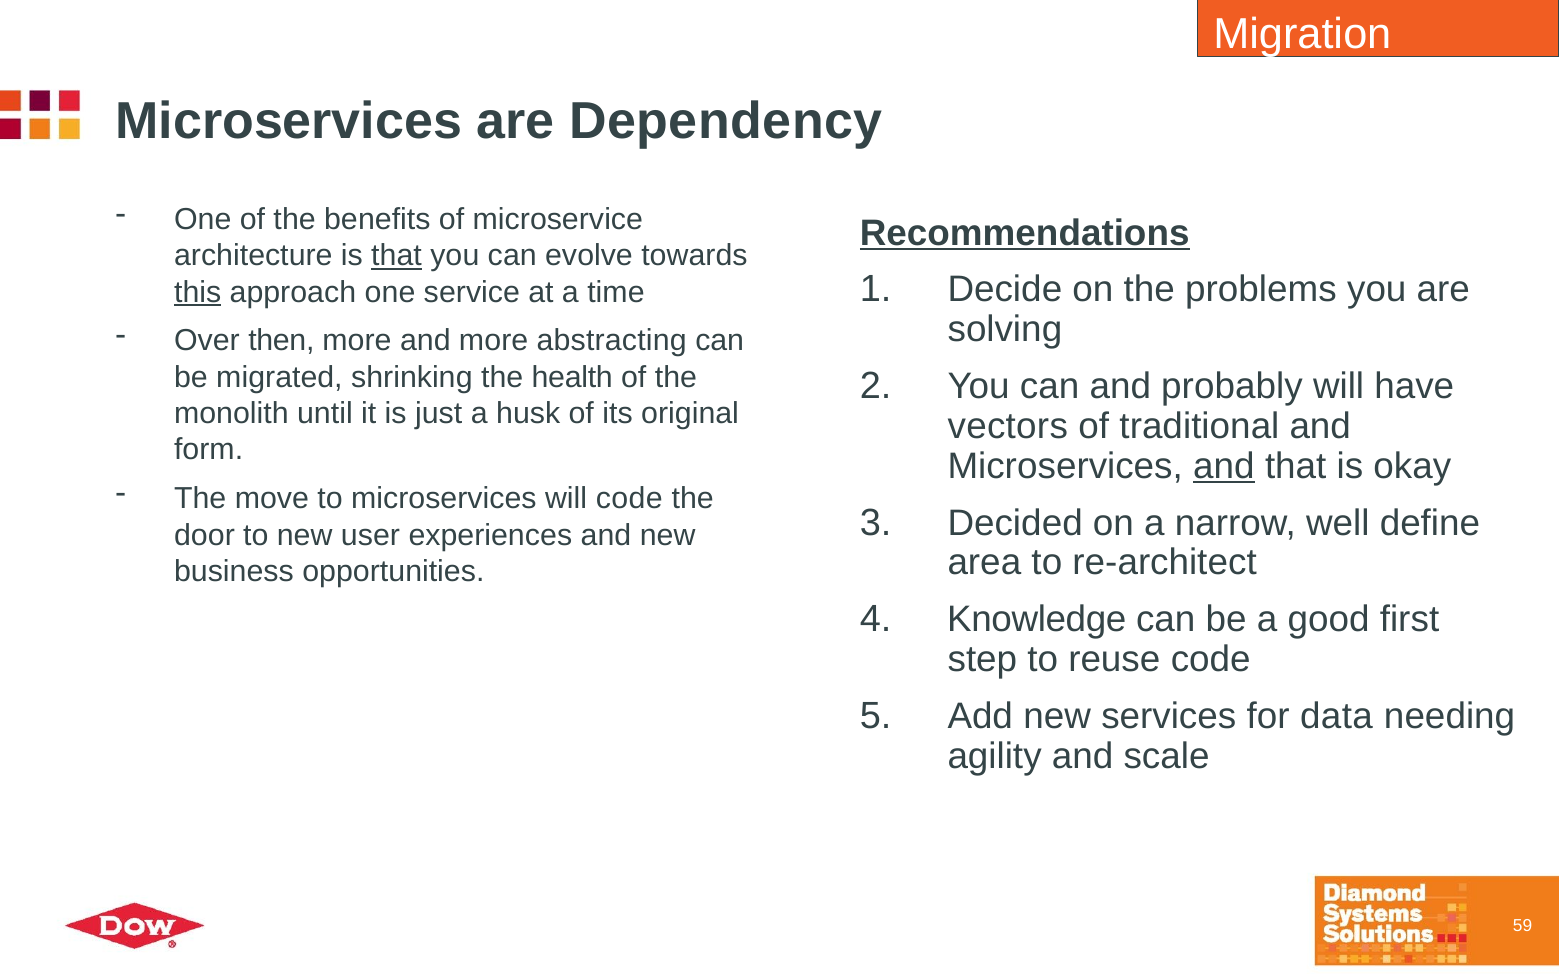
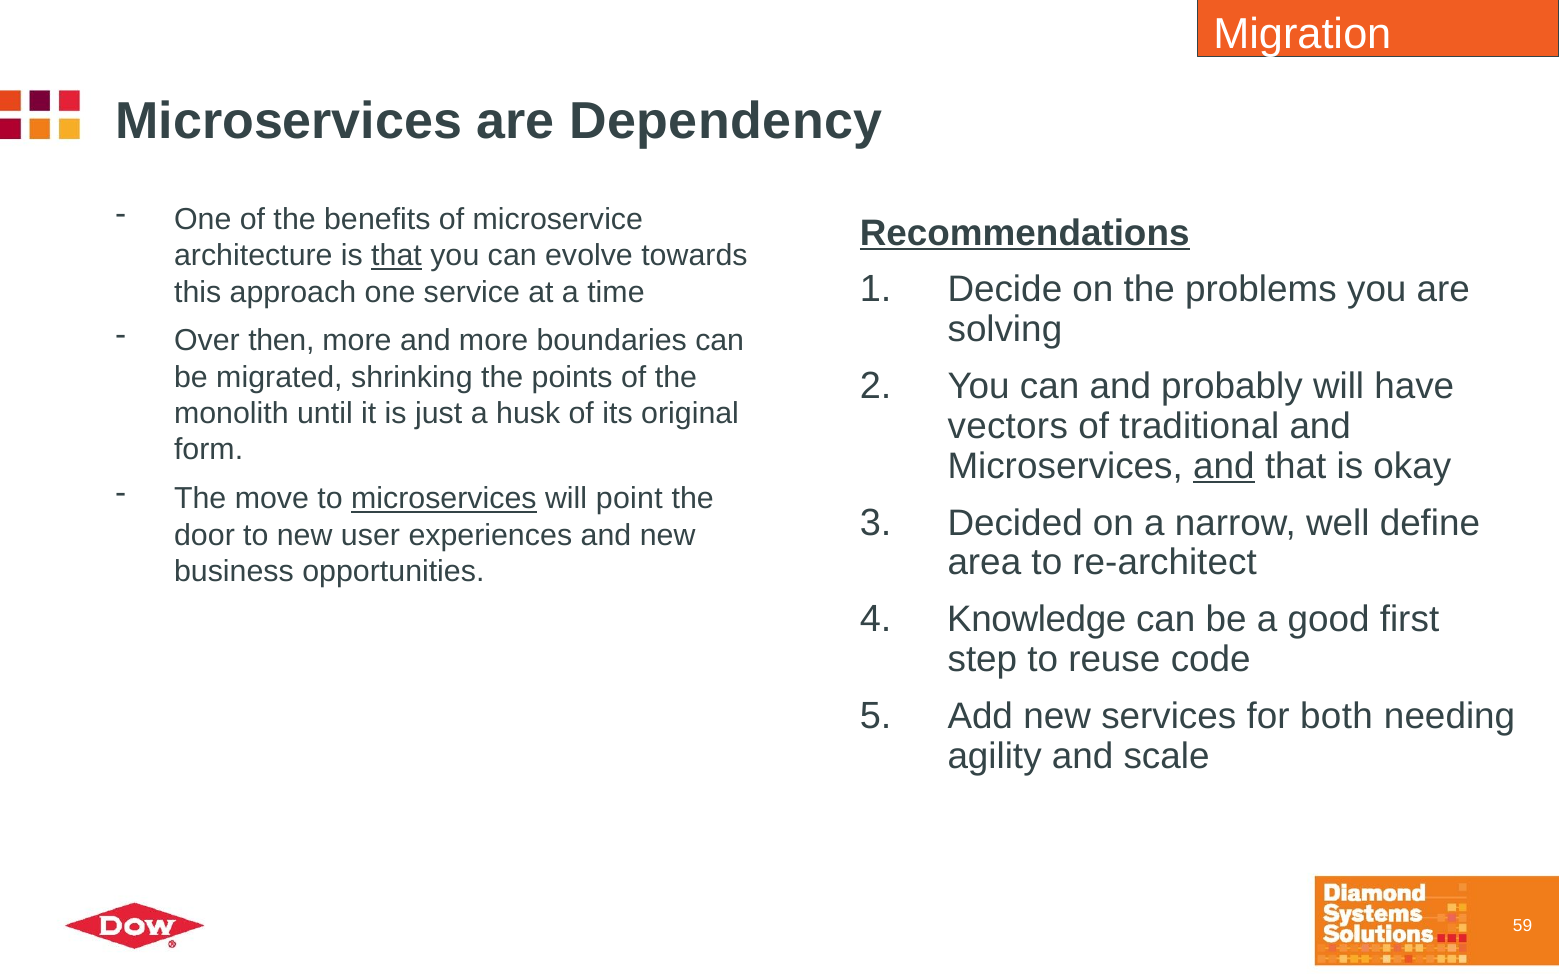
this underline: present -> none
abstracting: abstracting -> boundaries
health: health -> points
microservices at (444, 499) underline: none -> present
will code: code -> point
data: data -> both
